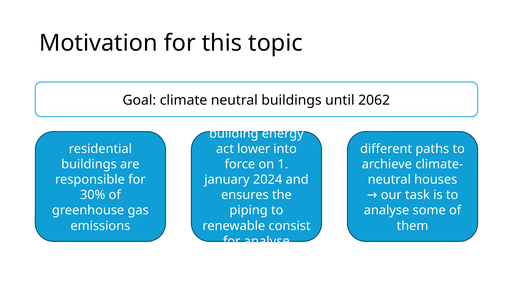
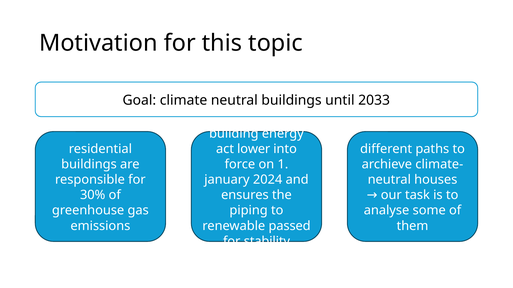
2062: 2062 -> 2033
consist: consist -> passed
for analyse: analyse -> stability
